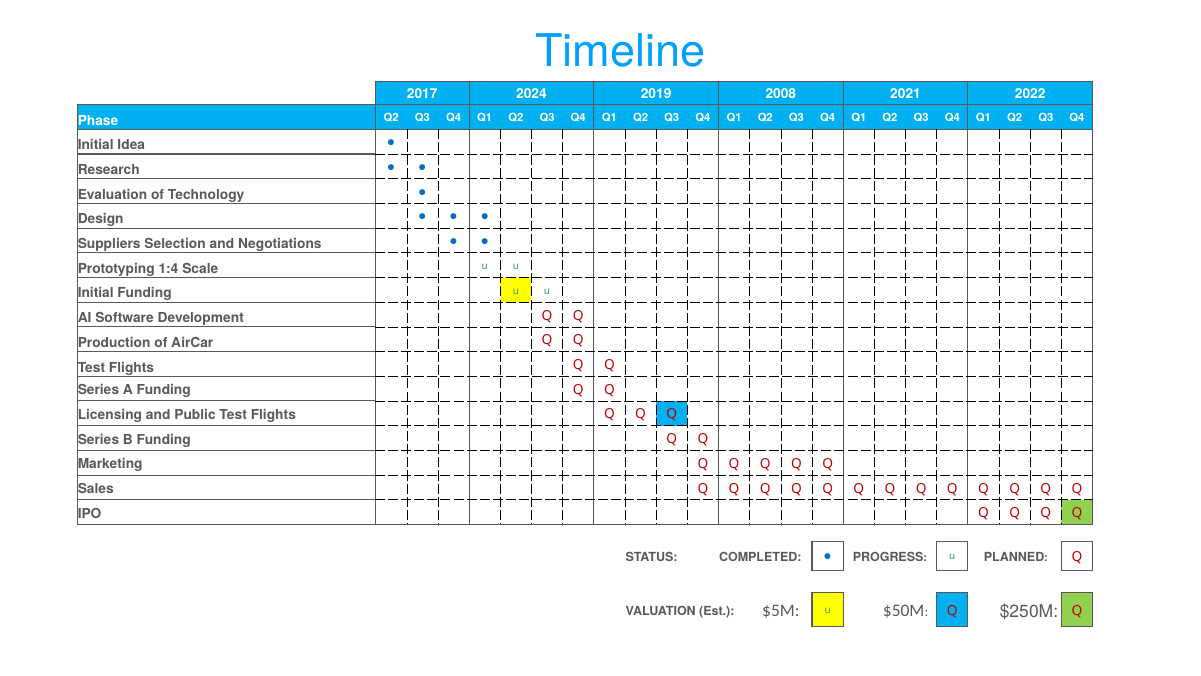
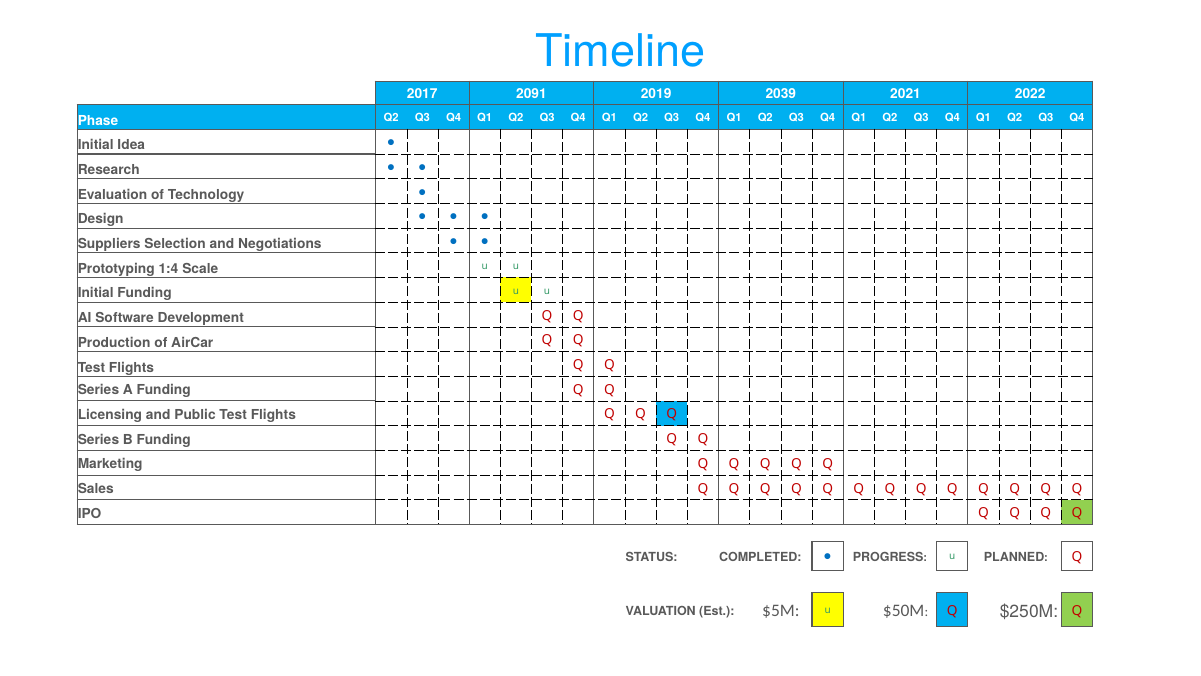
2024: 2024 -> 2091
2008: 2008 -> 2039
